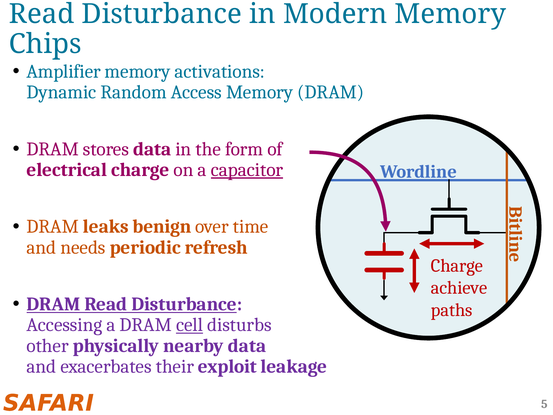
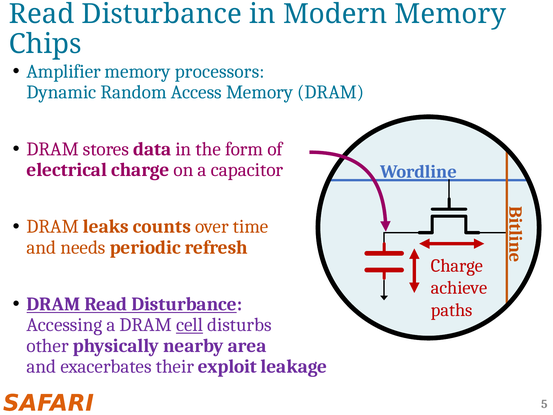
activations: activations -> processors
capacitor underline: present -> none
benign: benign -> counts
nearby data: data -> area
